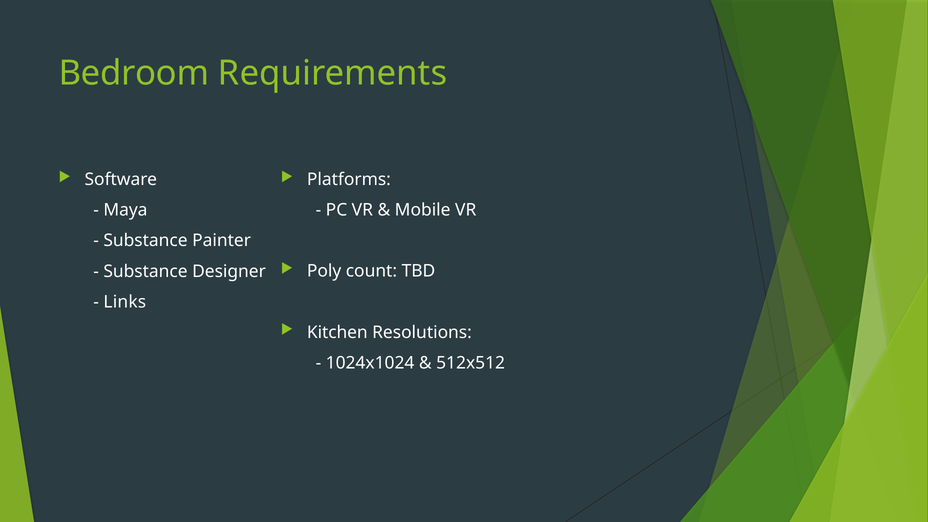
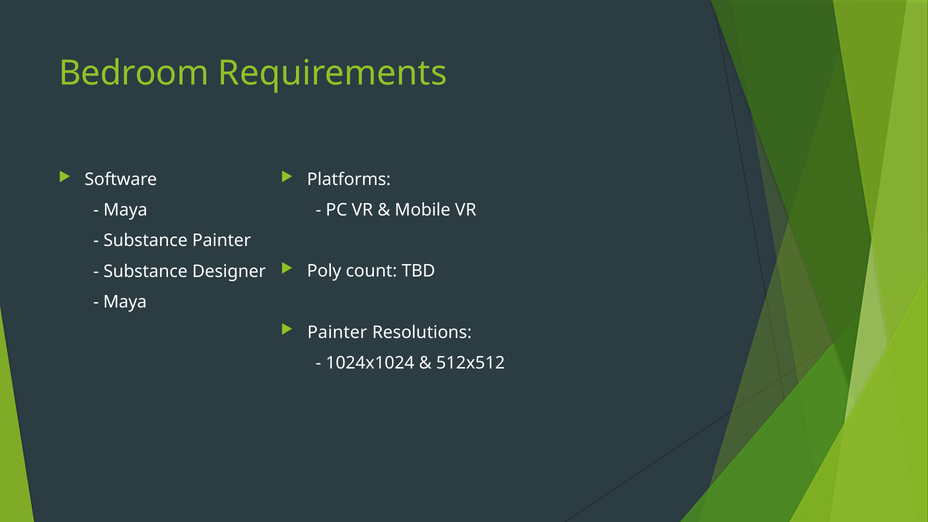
Links at (125, 302): Links -> Maya
Kitchen at (337, 332): Kitchen -> Painter
